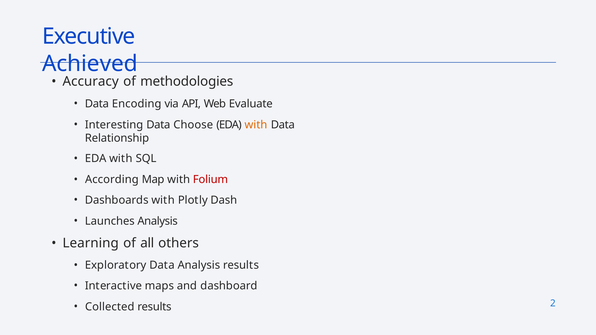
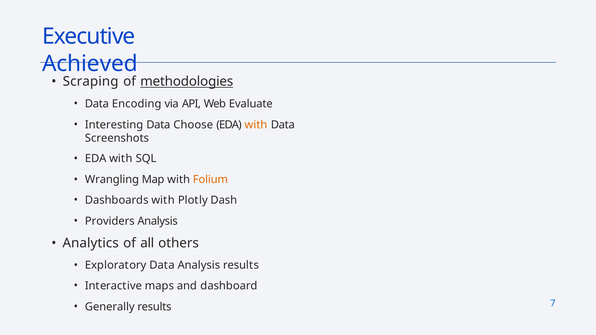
Accuracy: Accuracy -> Scraping
methodologies underline: none -> present
Relationship: Relationship -> Screenshots
According: According -> Wrangling
Folium colour: red -> orange
Launches: Launches -> Providers
Learning: Learning -> Analytics
Collected: Collected -> Generally
2: 2 -> 7
